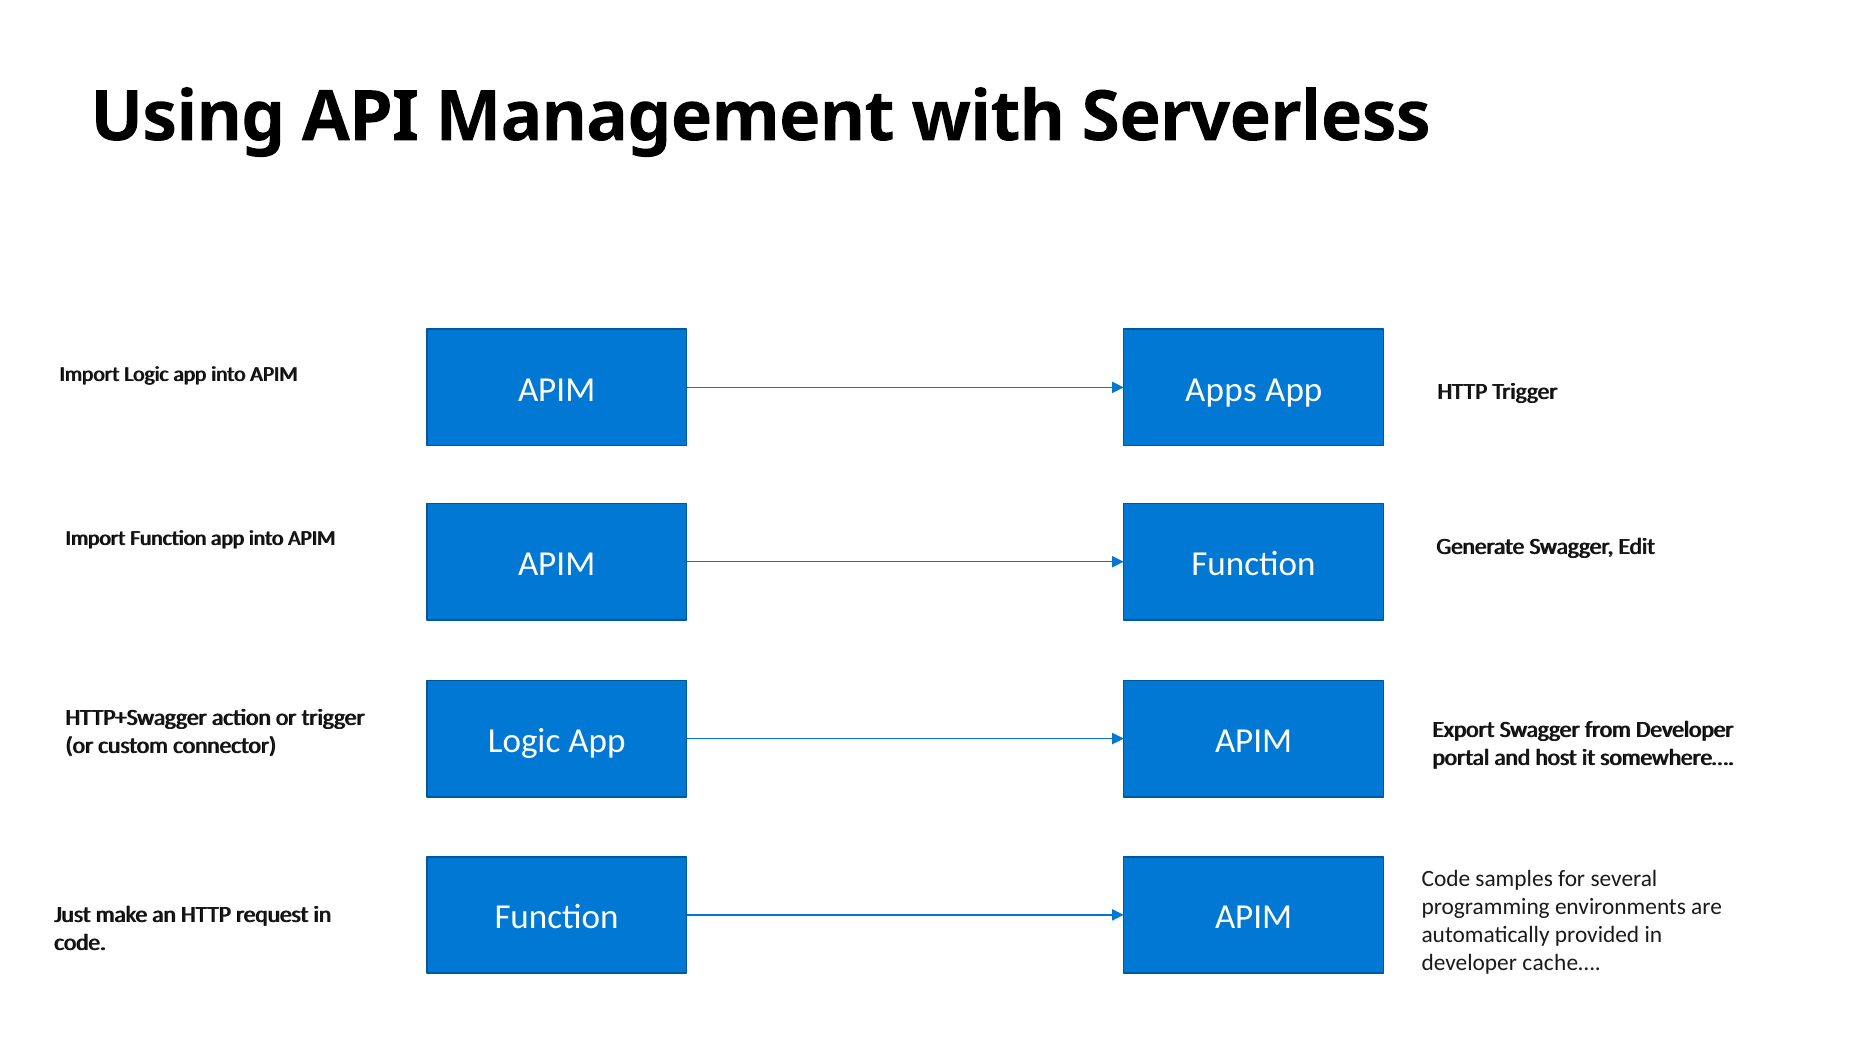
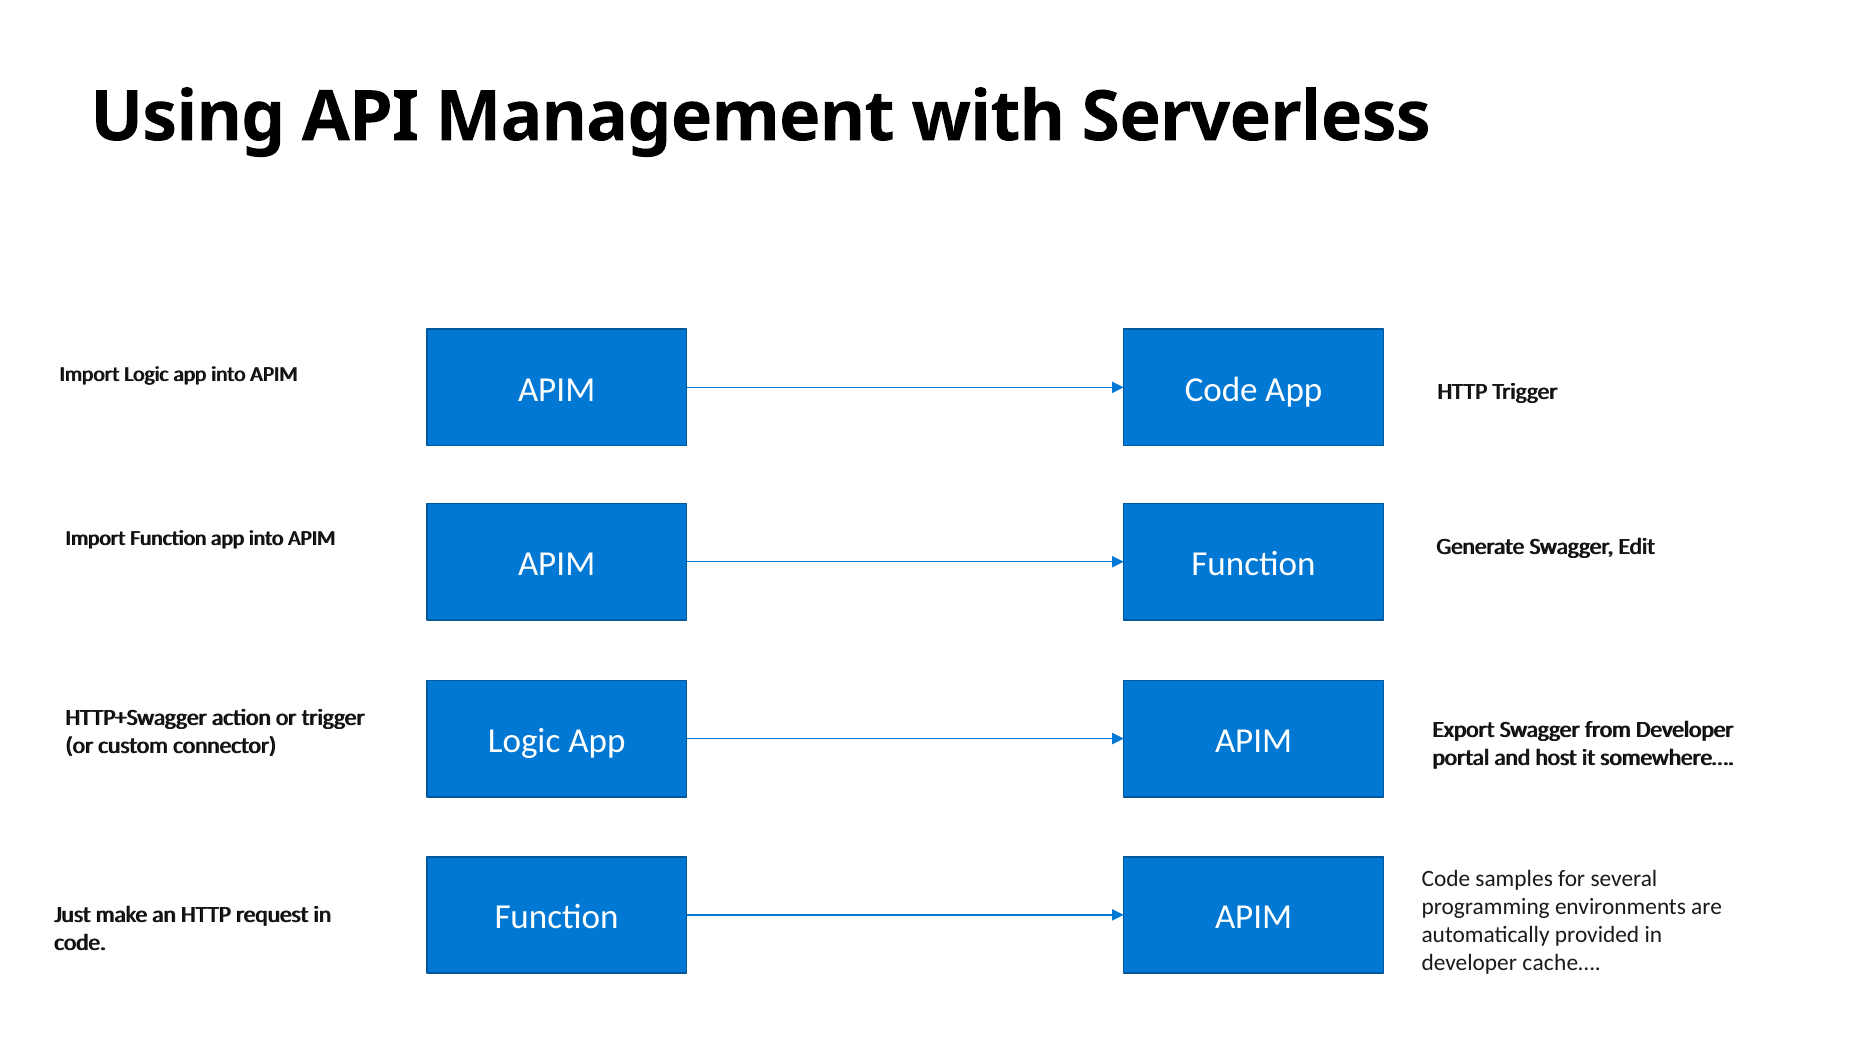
APIM Apps: Apps -> Code
